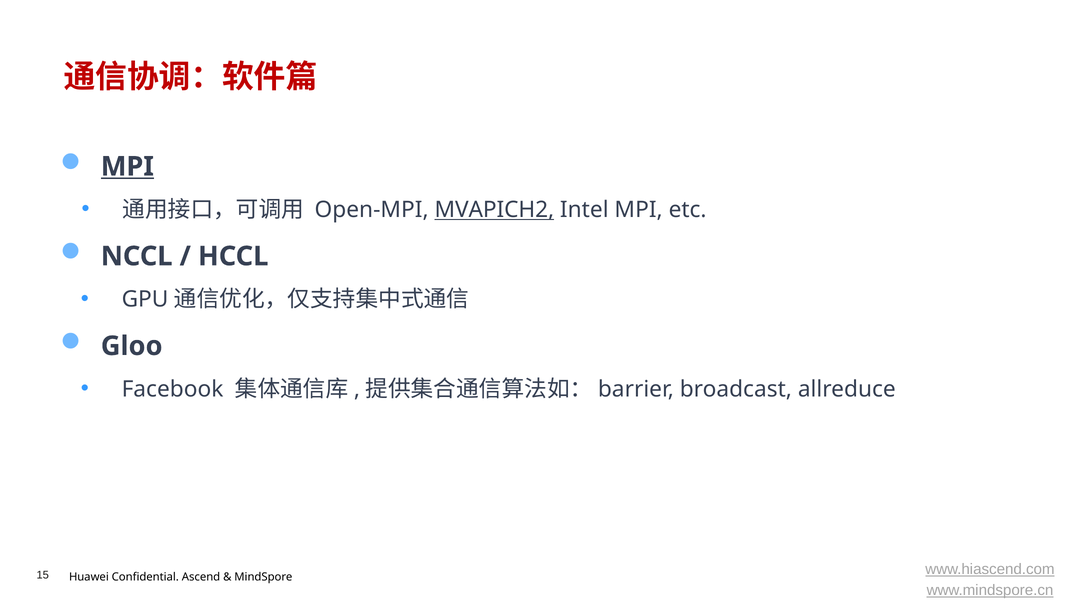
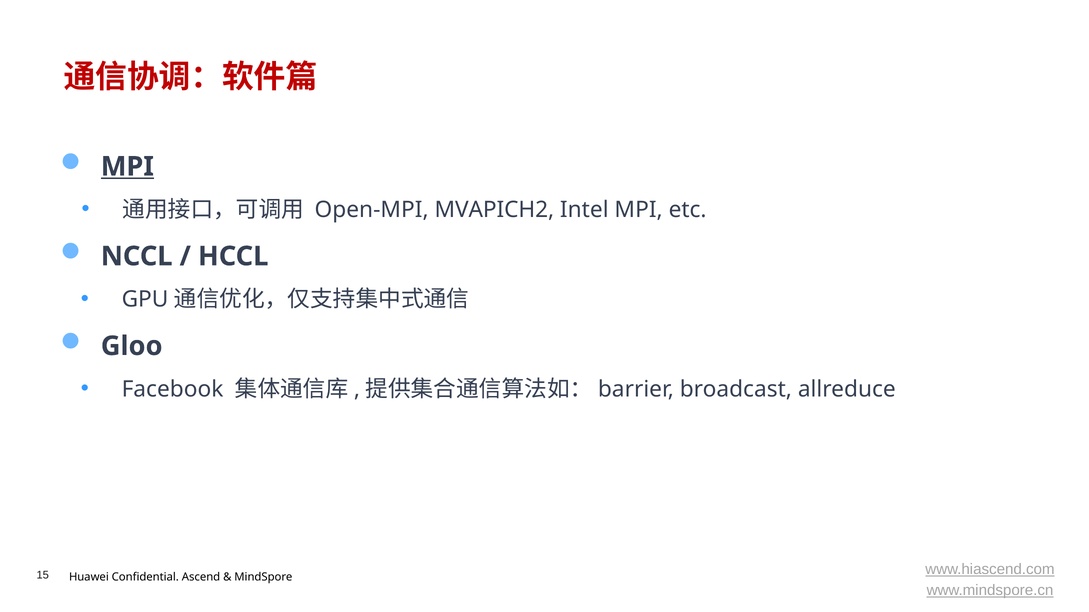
MVAPICH2 underline: present -> none
